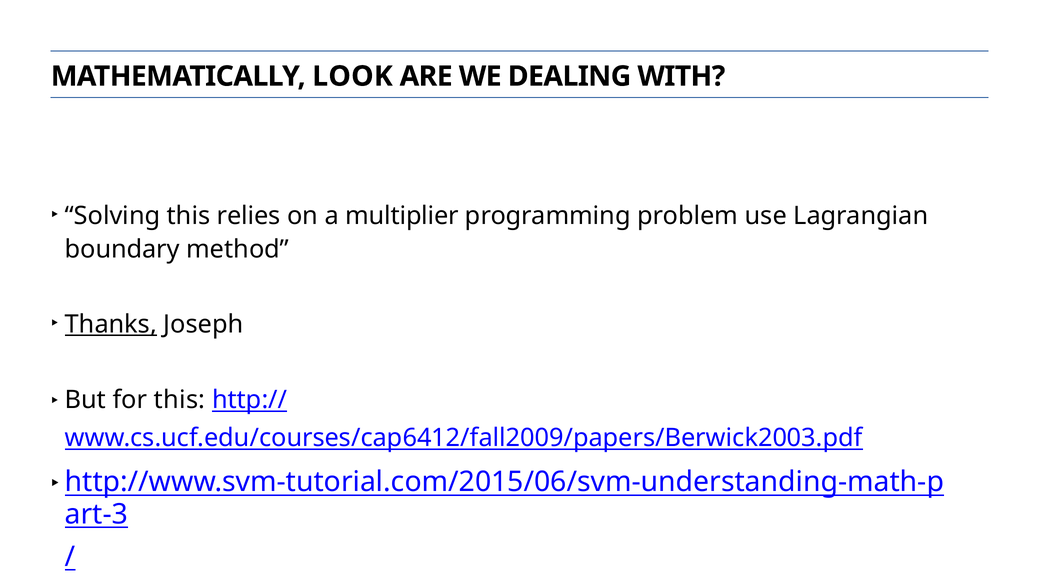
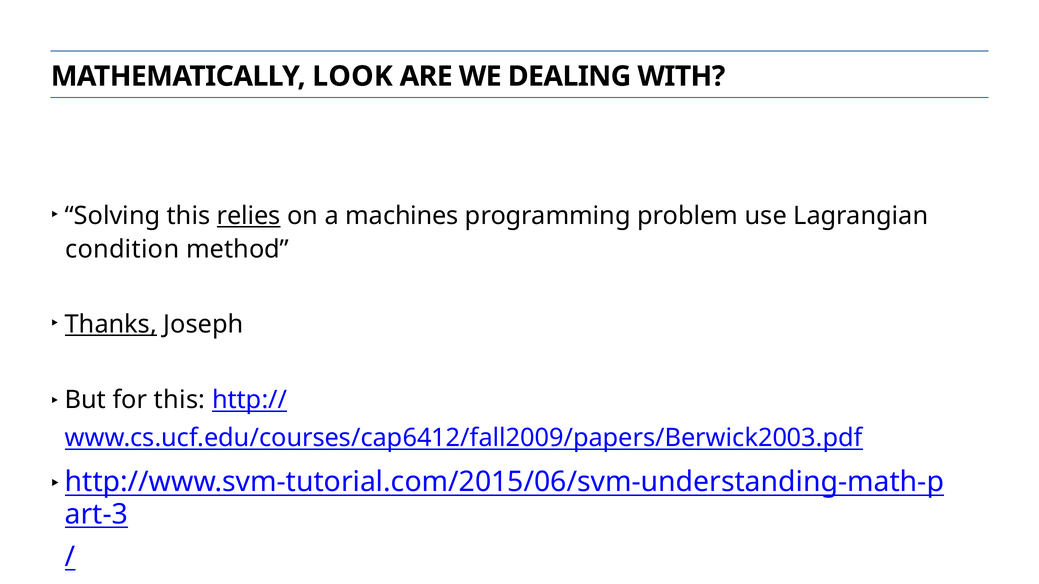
relies underline: none -> present
multiplier: multiplier -> machines
boundary: boundary -> condition
